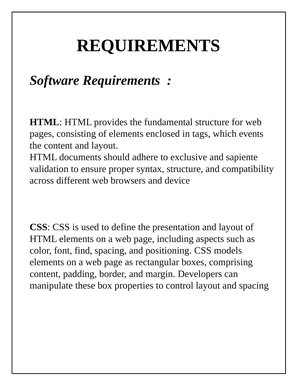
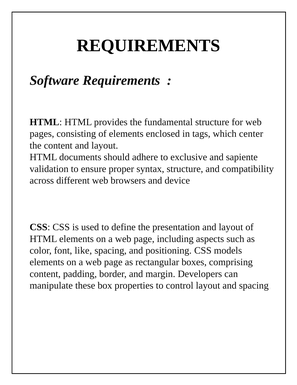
events: events -> center
find: find -> like
